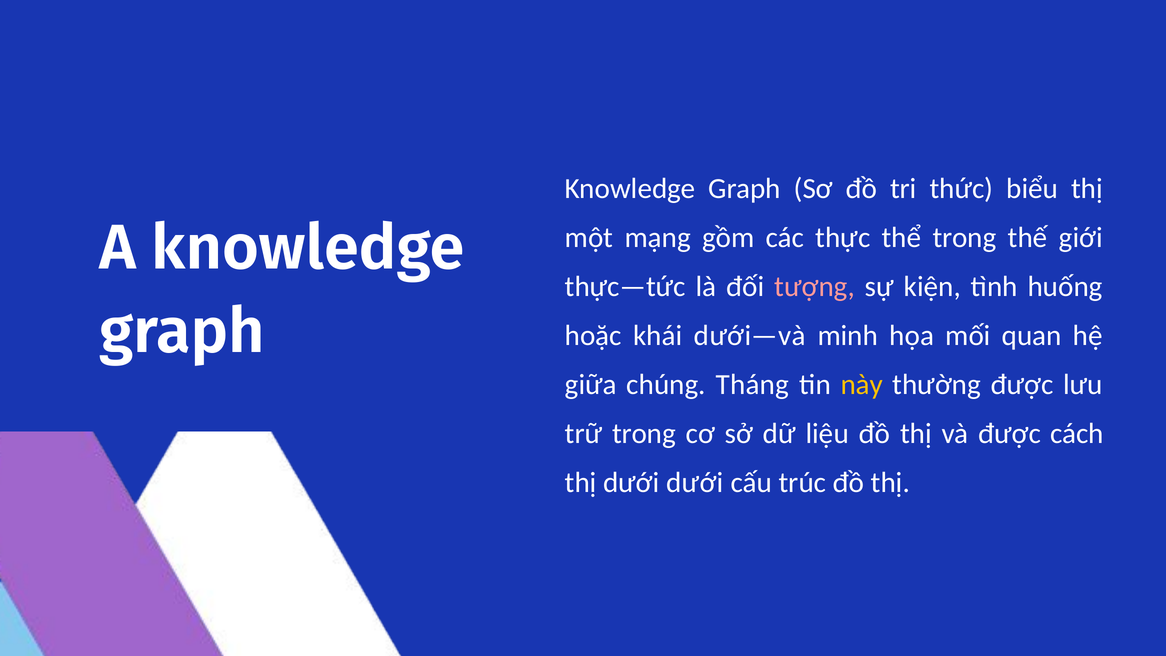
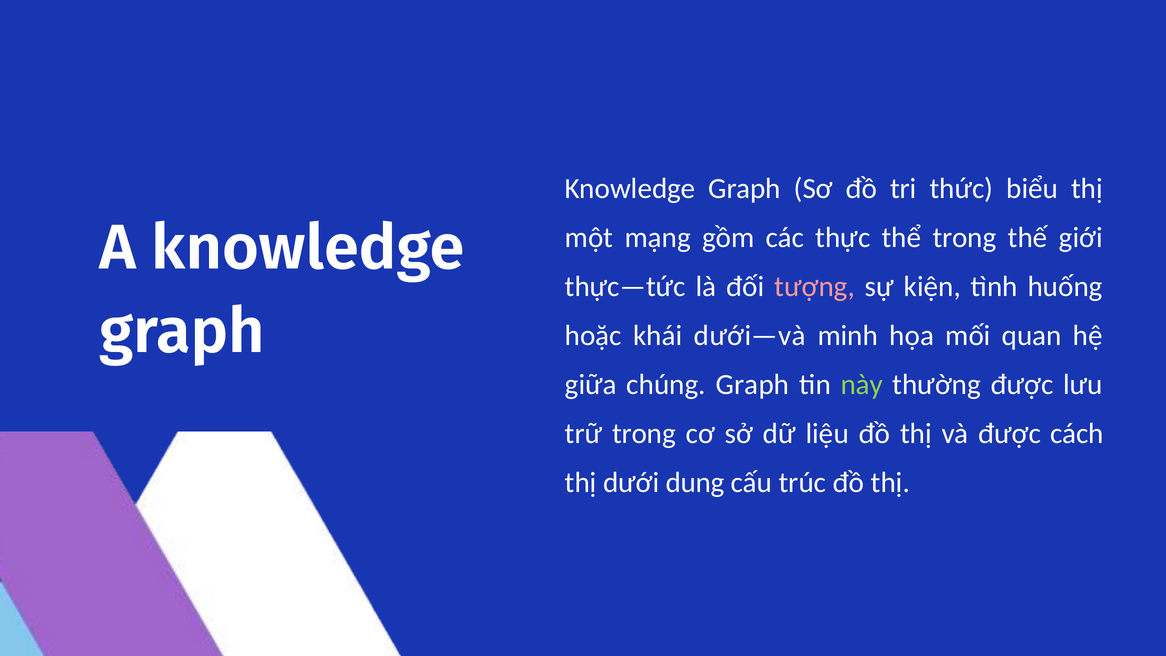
chúng Tháng: Tháng -> Graph
này colour: yellow -> light green
dưới dưới: dưới -> dung
